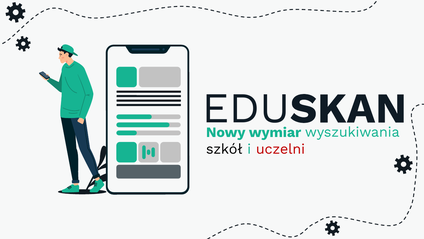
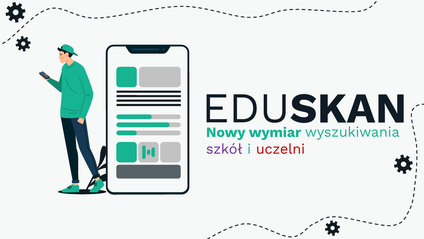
szkół colour: black -> purple
